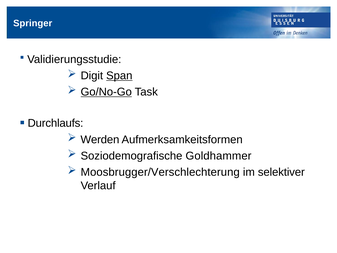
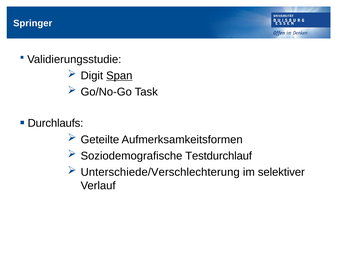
Go/No-Go underline: present -> none
Werden: Werden -> Geteilte
Goldhammer: Goldhammer -> Testdurchlauf
Moosbrugger/Verschlechterung: Moosbrugger/Verschlechterung -> Unterschiede/Verschlechterung
